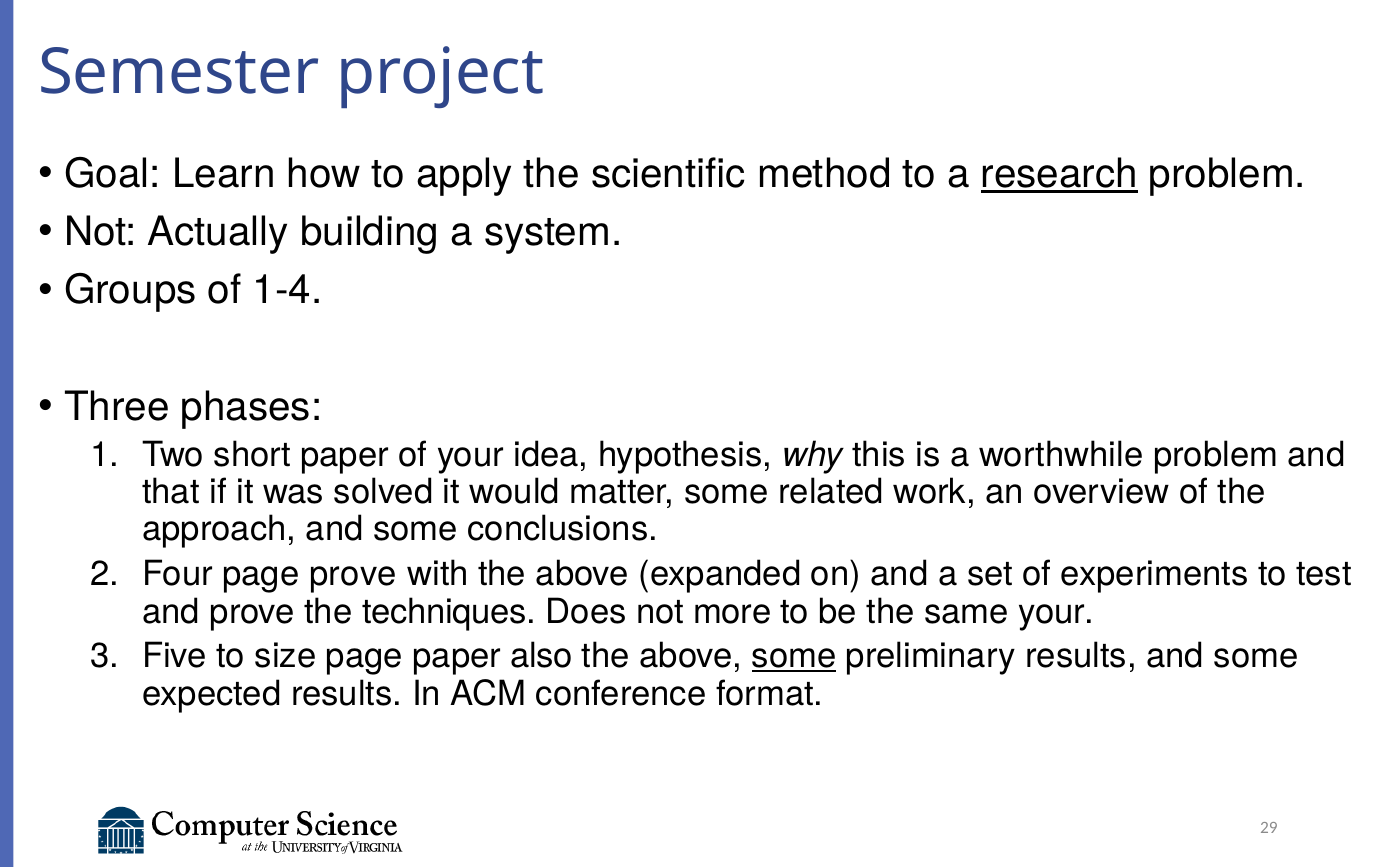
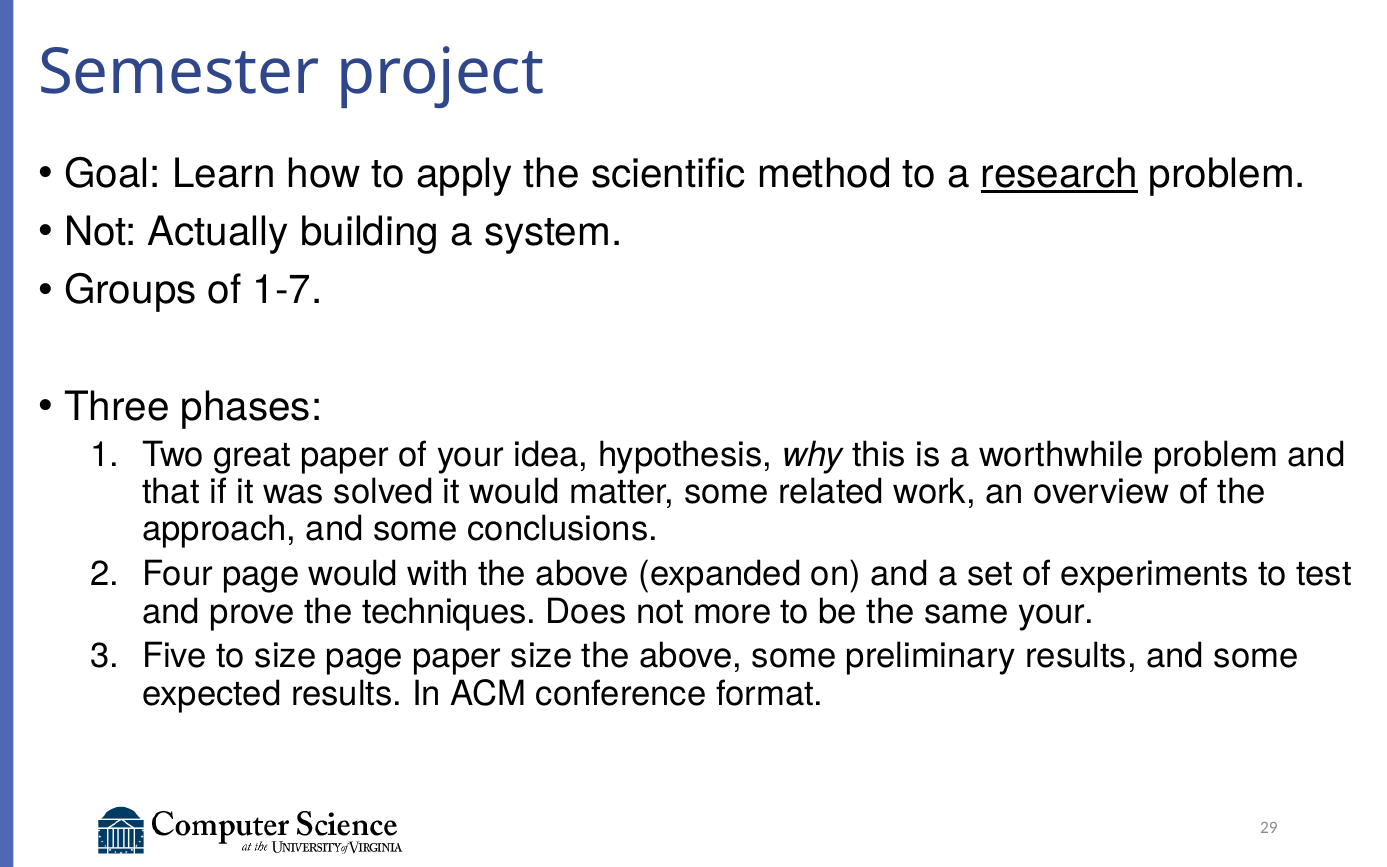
1-4: 1-4 -> 1-7
short: short -> great
page prove: prove -> would
paper also: also -> size
some at (794, 656) underline: present -> none
